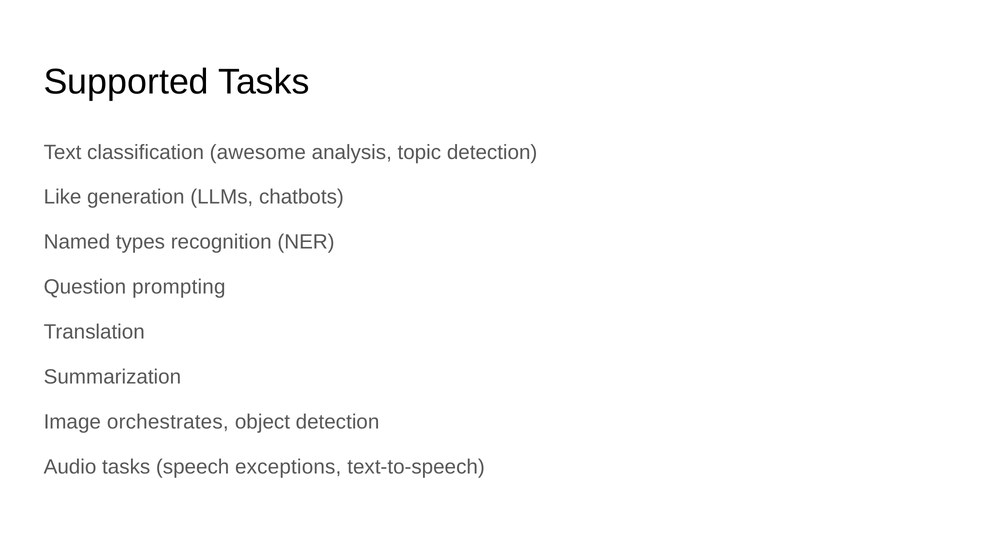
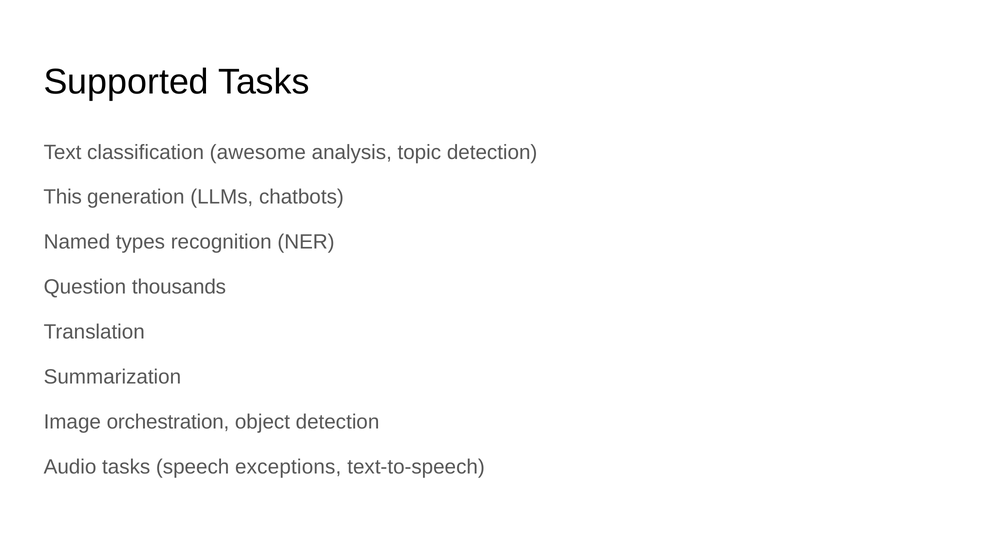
Like: Like -> This
prompting: prompting -> thousands
orchestrates: orchestrates -> orchestration
